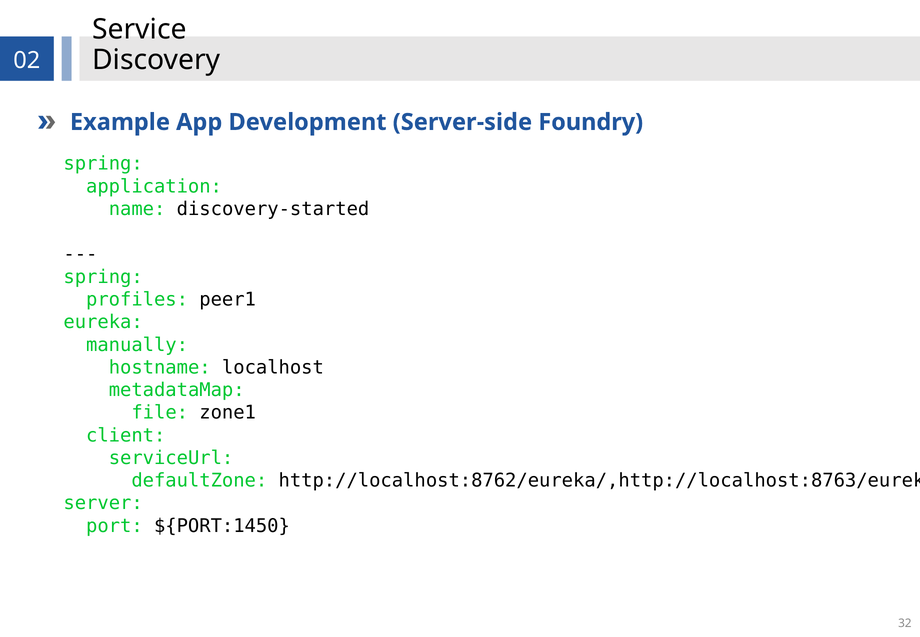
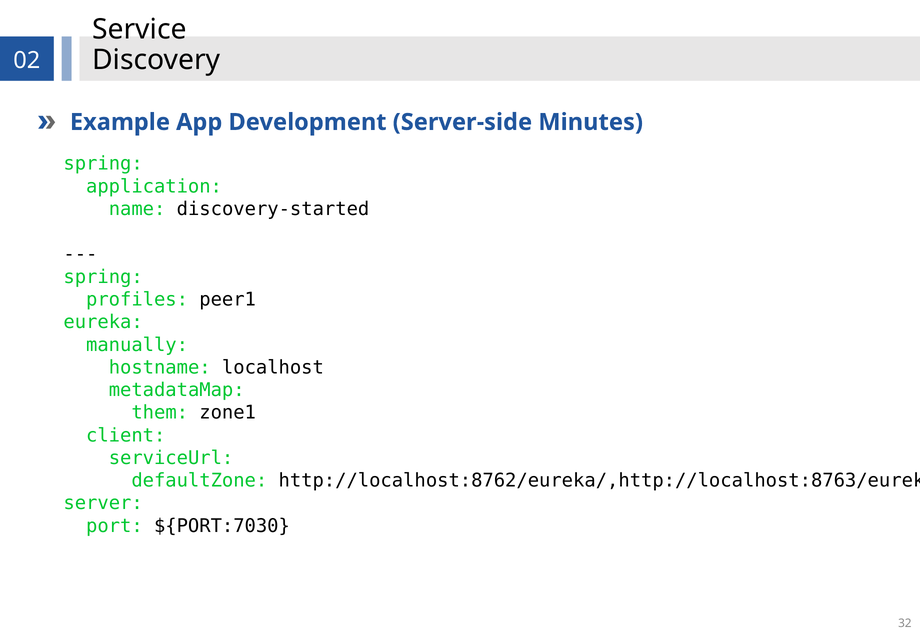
Foundry: Foundry -> Minutes
file: file -> them
${PORT:1450: ${PORT:1450 -> ${PORT:7030
